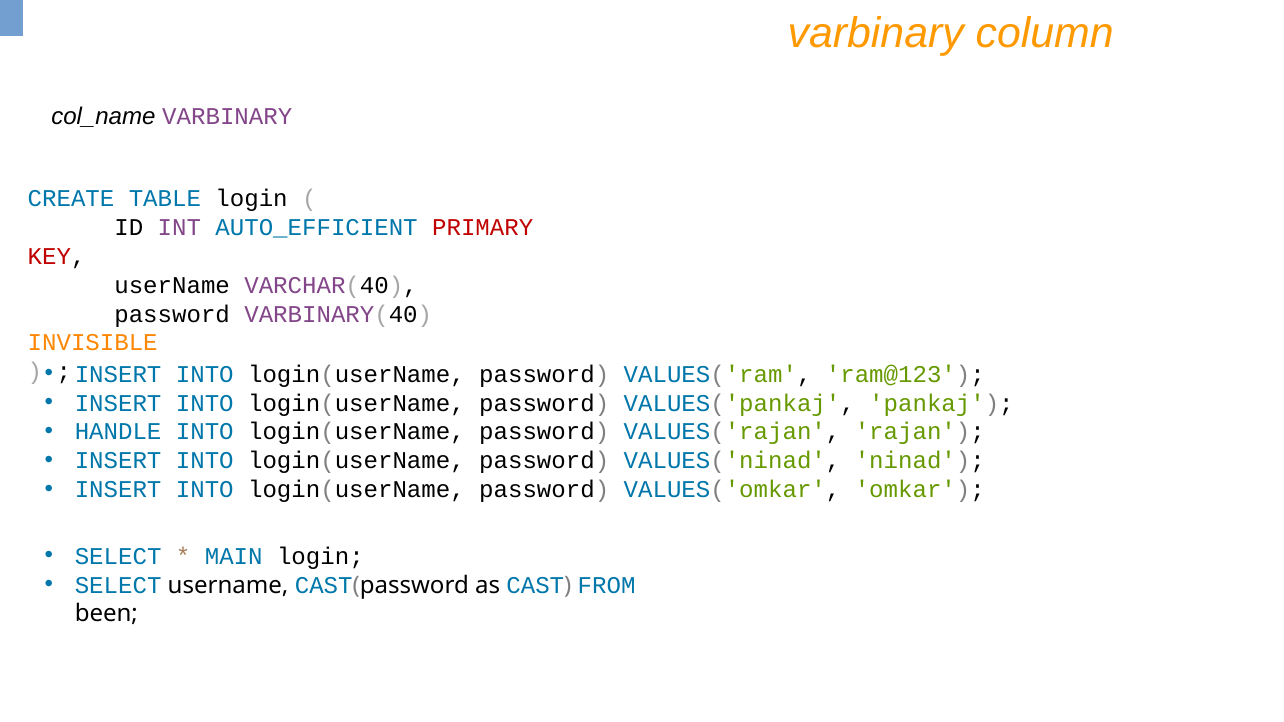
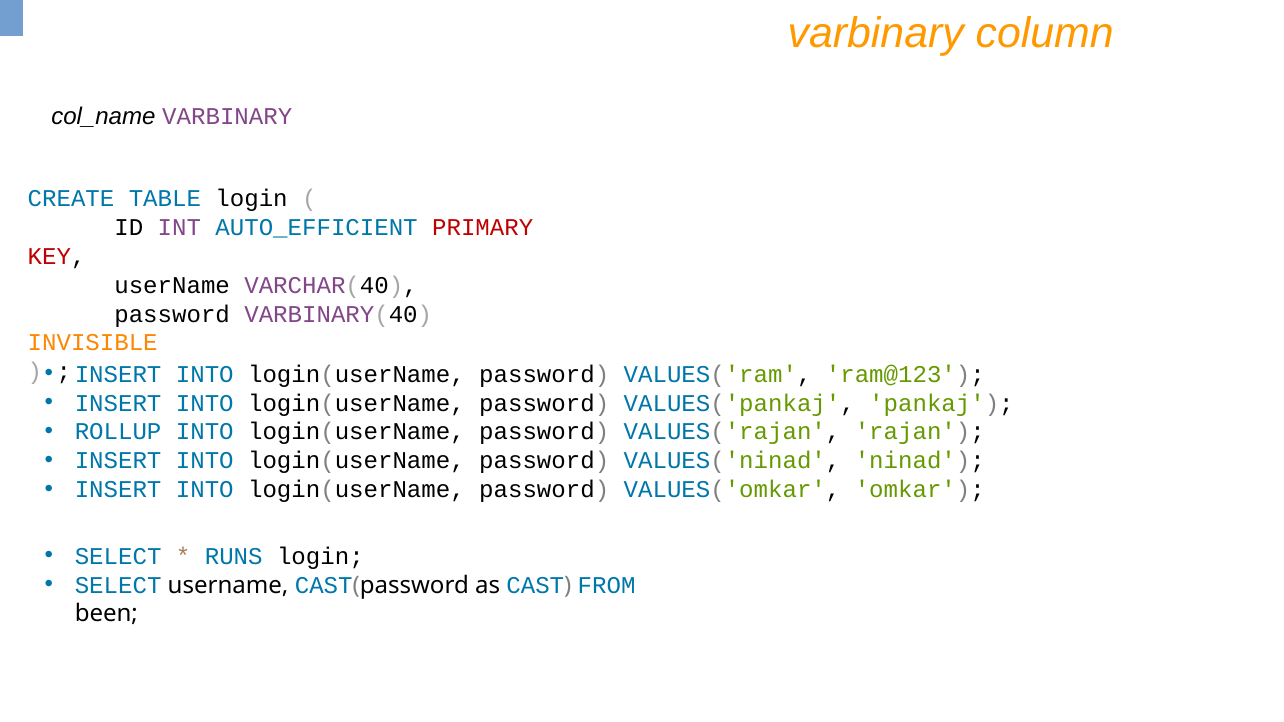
HANDLE: HANDLE -> ROLLUP
MAIN: MAIN -> RUNS
